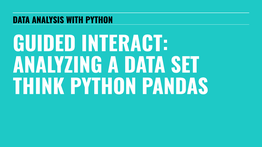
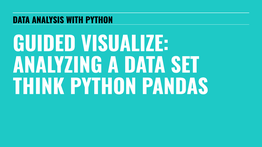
INTERACT: INTERACT -> VISUALIZE
